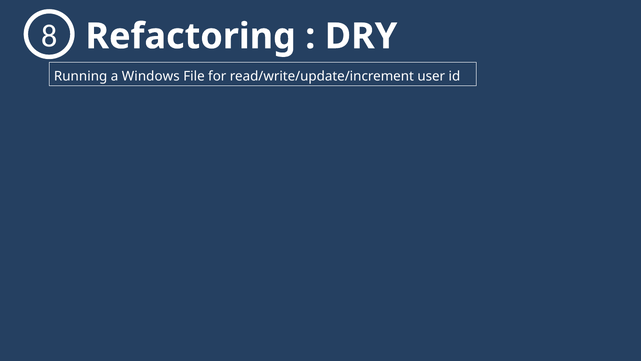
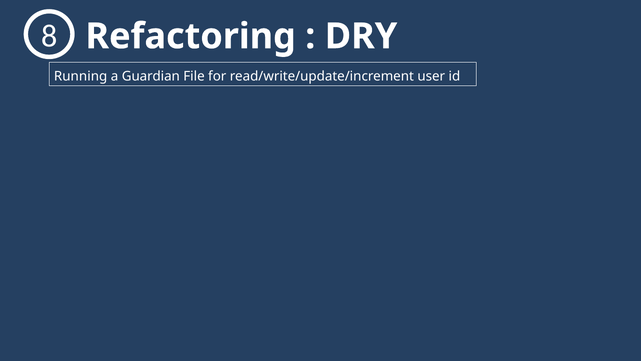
Windows: Windows -> Guardian
